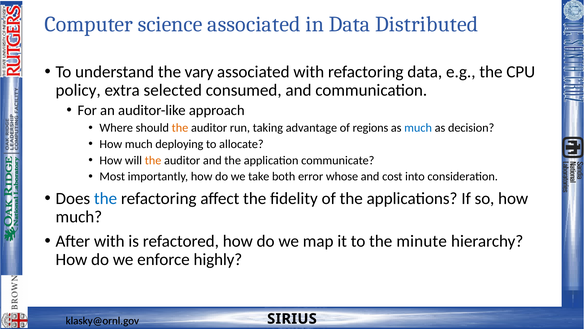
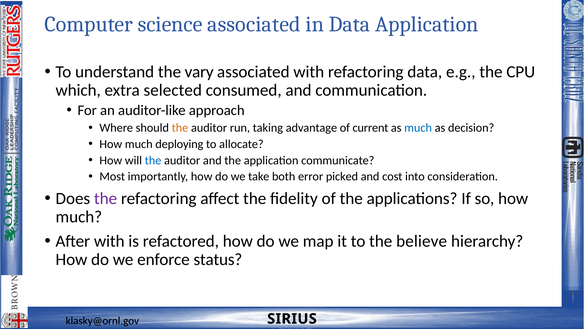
Data Distributed: Distributed -> Application
policy: policy -> which
regions: regions -> current
the at (153, 160) colour: orange -> blue
whose: whose -> picked
the at (106, 198) colour: blue -> purple
minute: minute -> believe
highly: highly -> status
